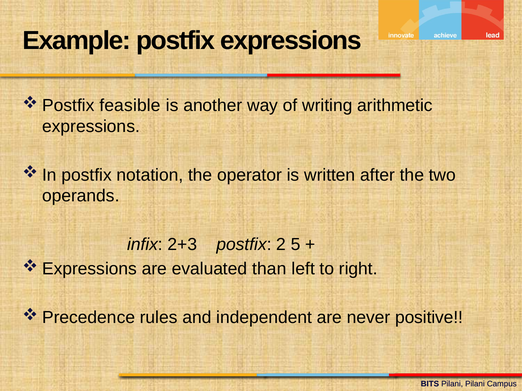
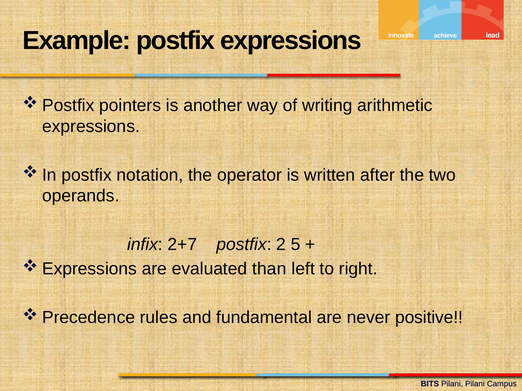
feasible: feasible -> pointers
2+3: 2+3 -> 2+7
independent: independent -> fundamental
